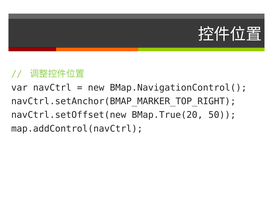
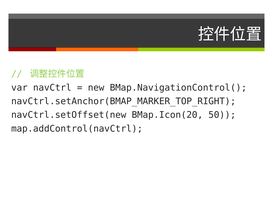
BMap.True(20: BMap.True(20 -> BMap.Icon(20
